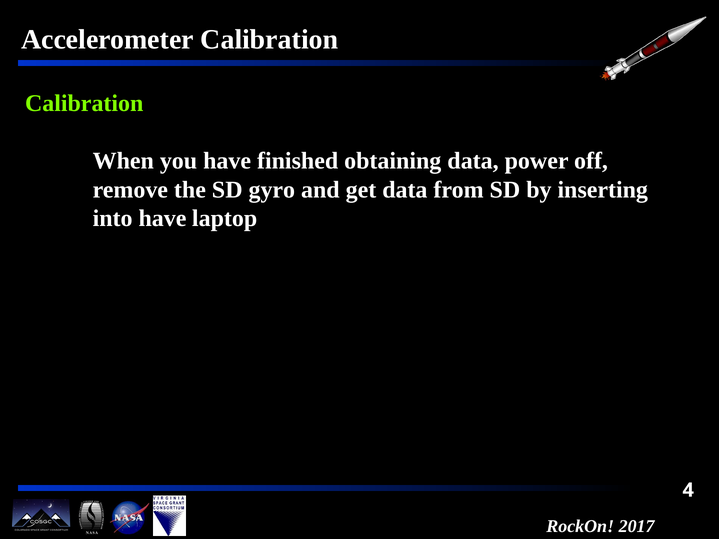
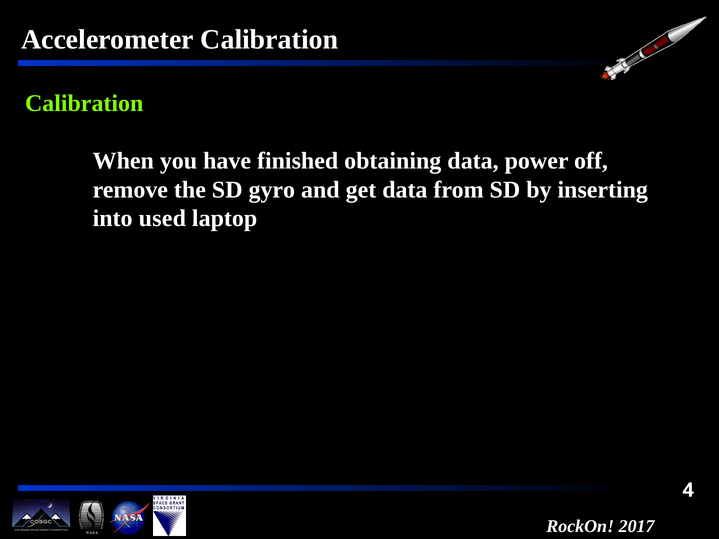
into have: have -> used
